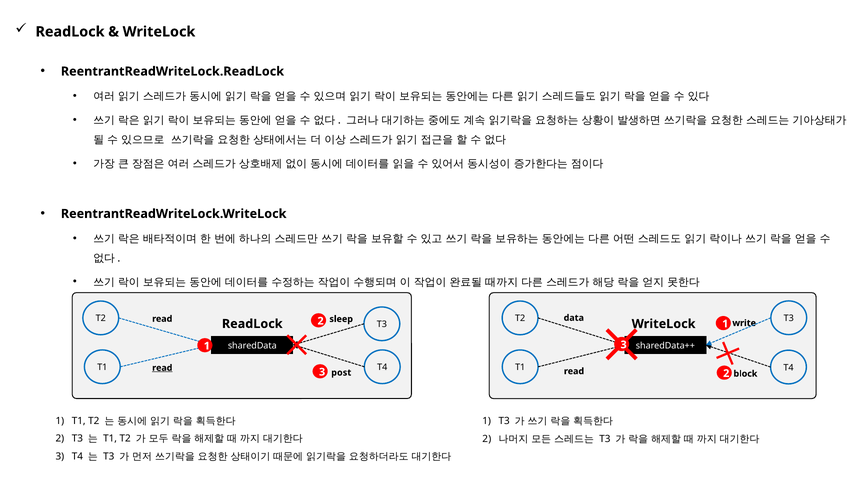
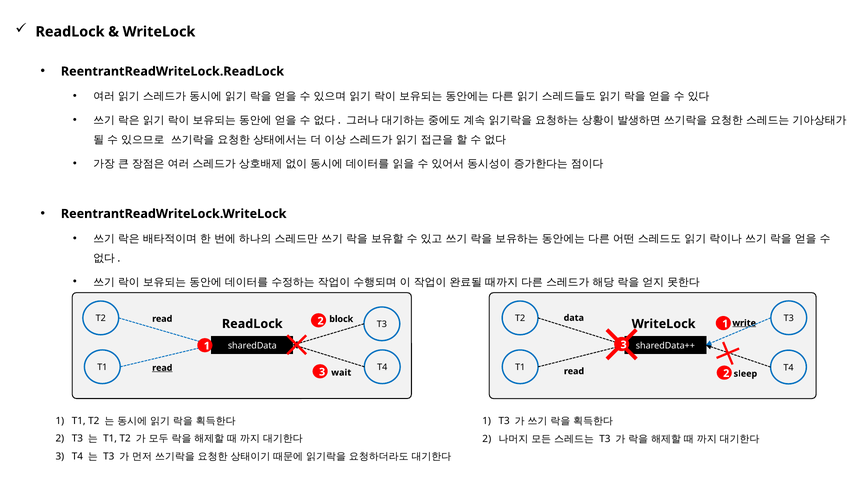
sleep: sleep -> block
write underline: none -> present
post: post -> wait
block: block -> sleep
